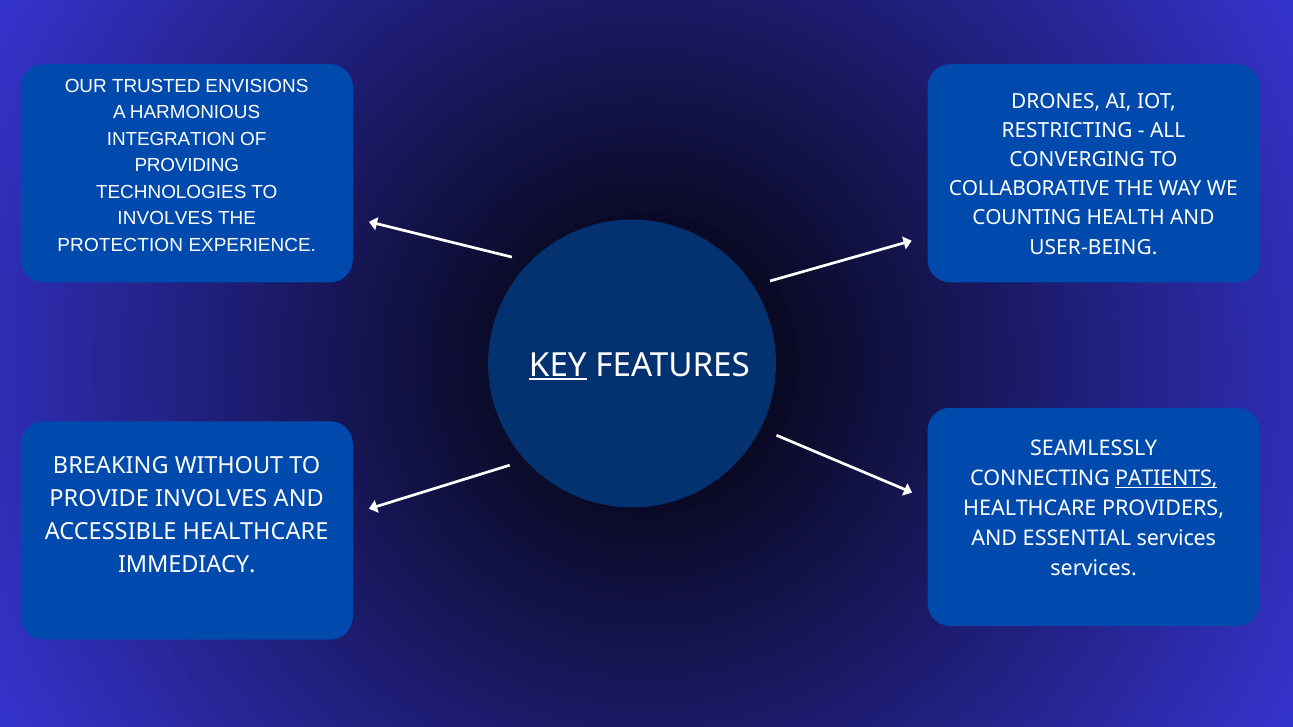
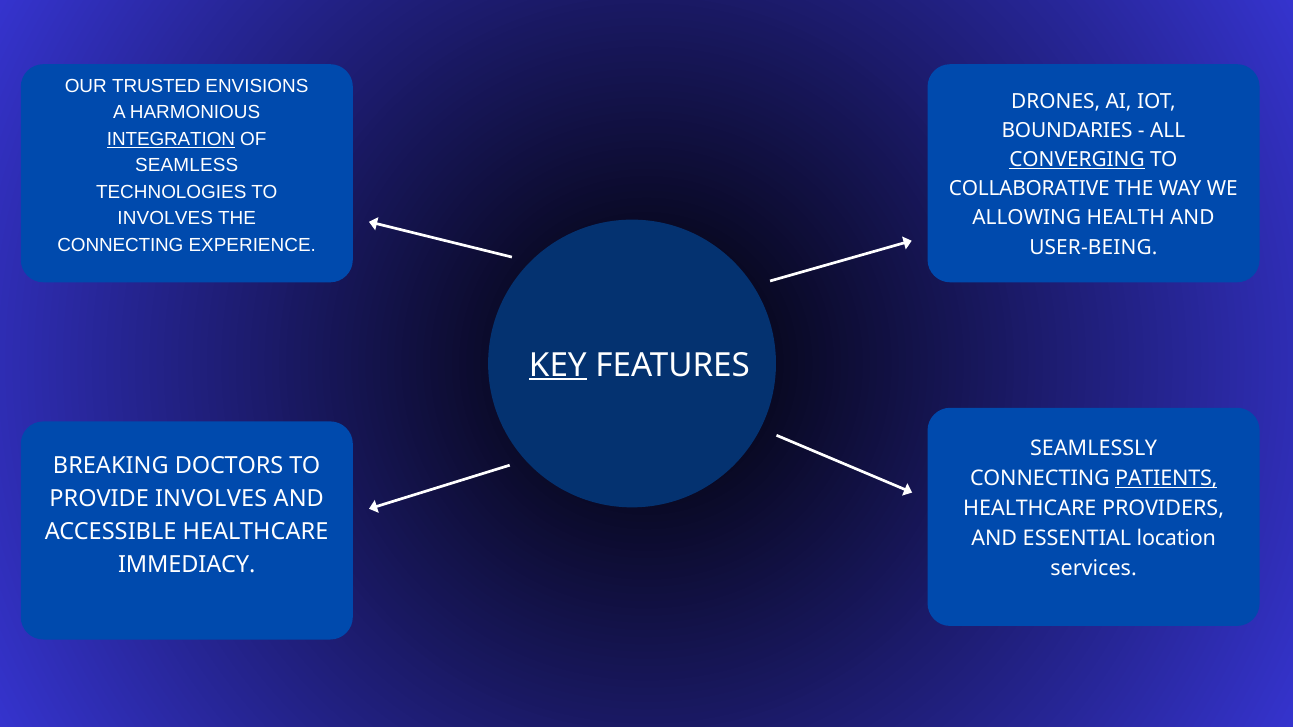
RESTRICTING: RESTRICTING -> BOUNDARIES
INTEGRATION underline: none -> present
CONVERGING underline: none -> present
PROVIDING: PROVIDING -> SEAMLESS
COUNTING: COUNTING -> ALLOWING
PROTECTION at (120, 245): PROTECTION -> CONNECTING
WITHOUT: WITHOUT -> DOCTORS
ESSENTIAL services: services -> location
